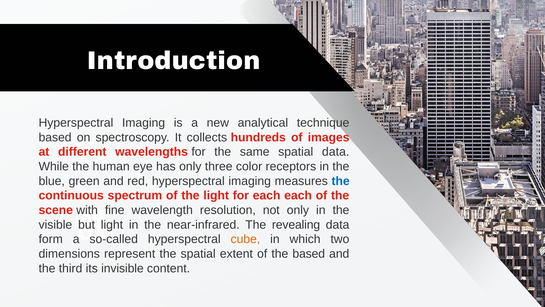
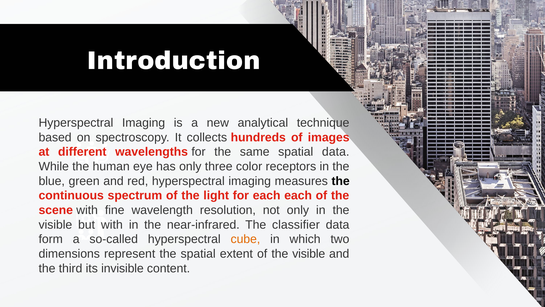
the at (341, 181) colour: blue -> black
but light: light -> with
revealing: revealing -> classifier
of the based: based -> visible
